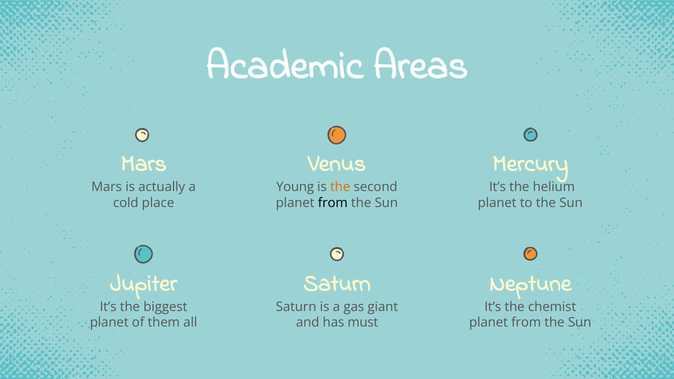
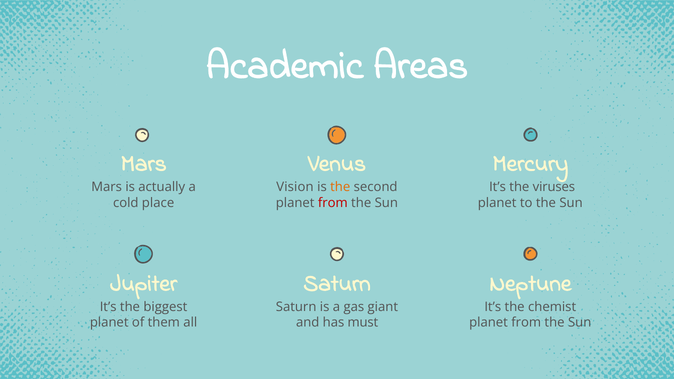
Young: Young -> Vision
helium: helium -> viruses
from at (333, 203) colour: black -> red
